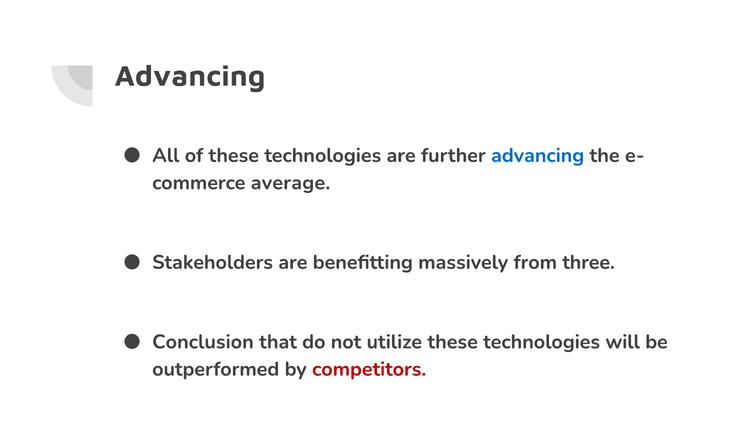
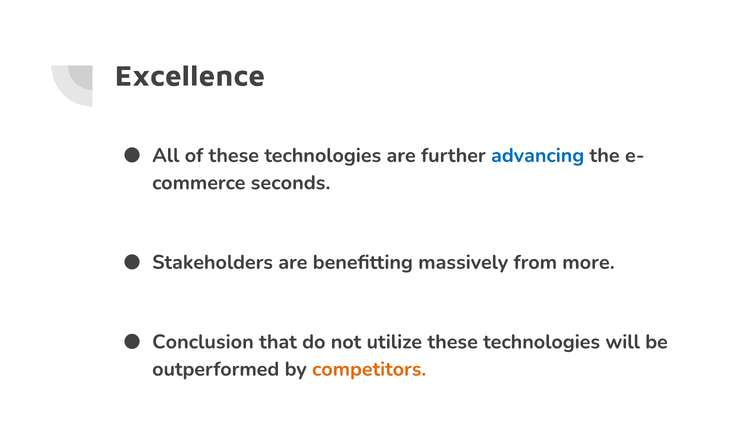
Advancing at (190, 76): Advancing -> Excellence
average: average -> seconds
three: three -> more
competitors colour: red -> orange
